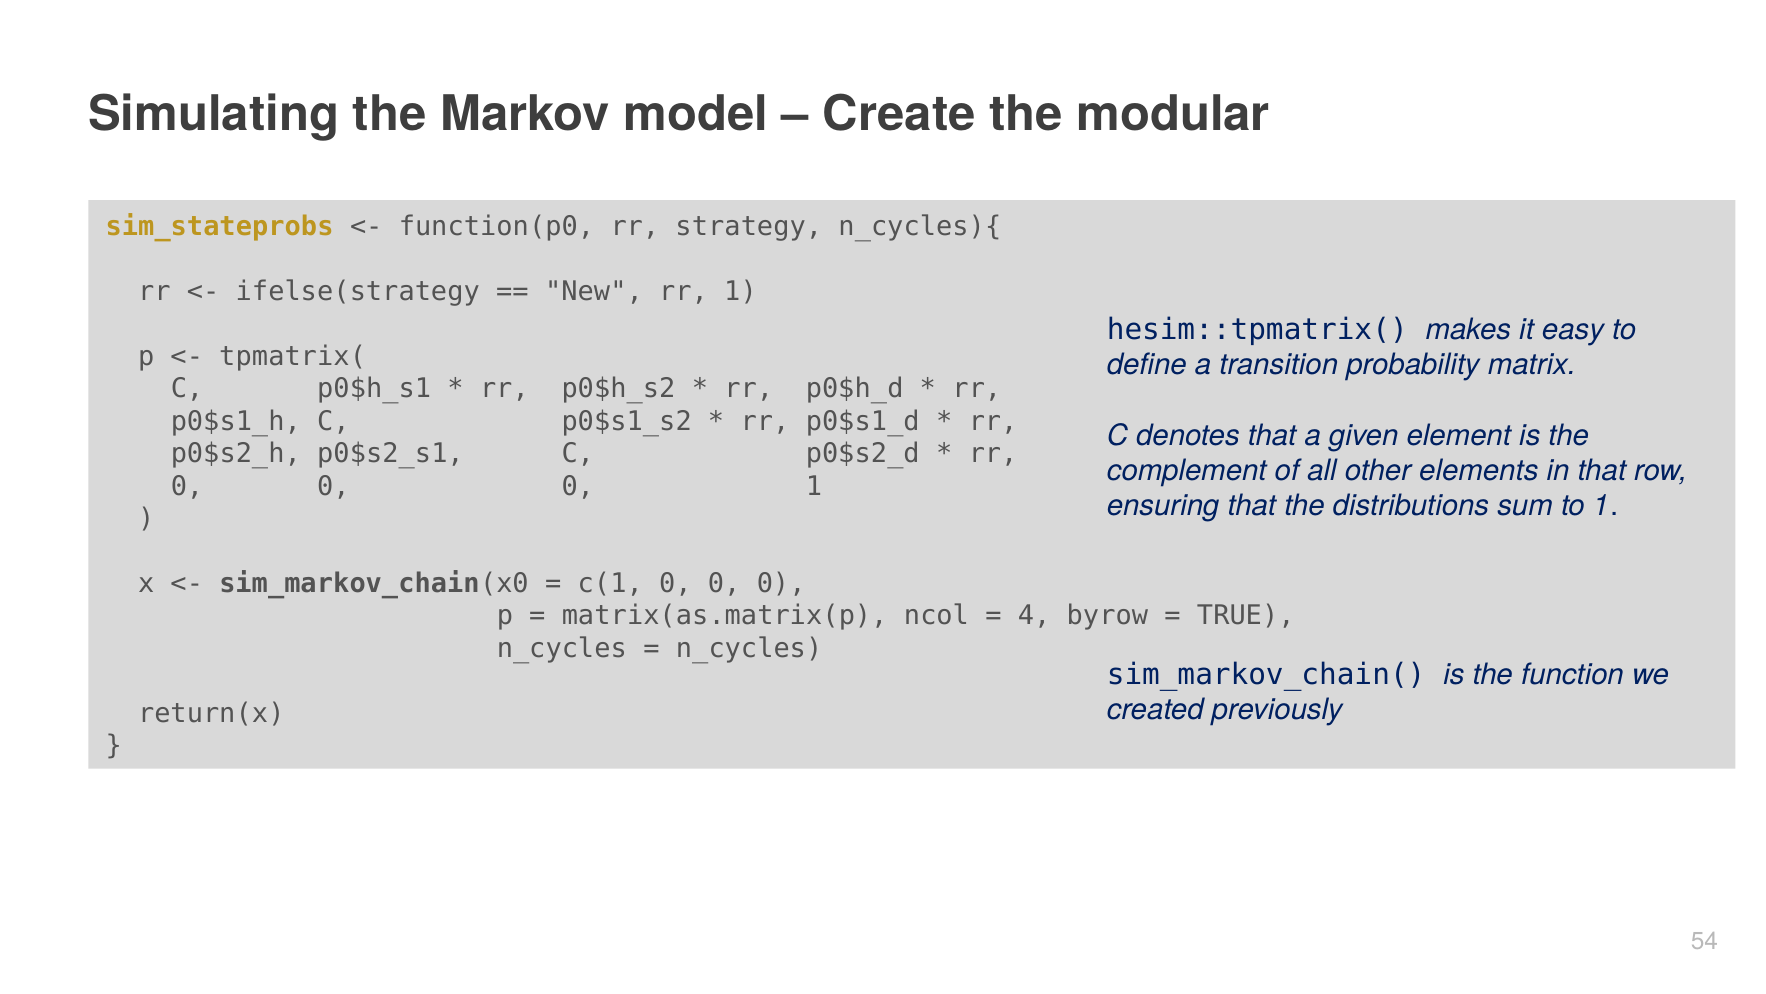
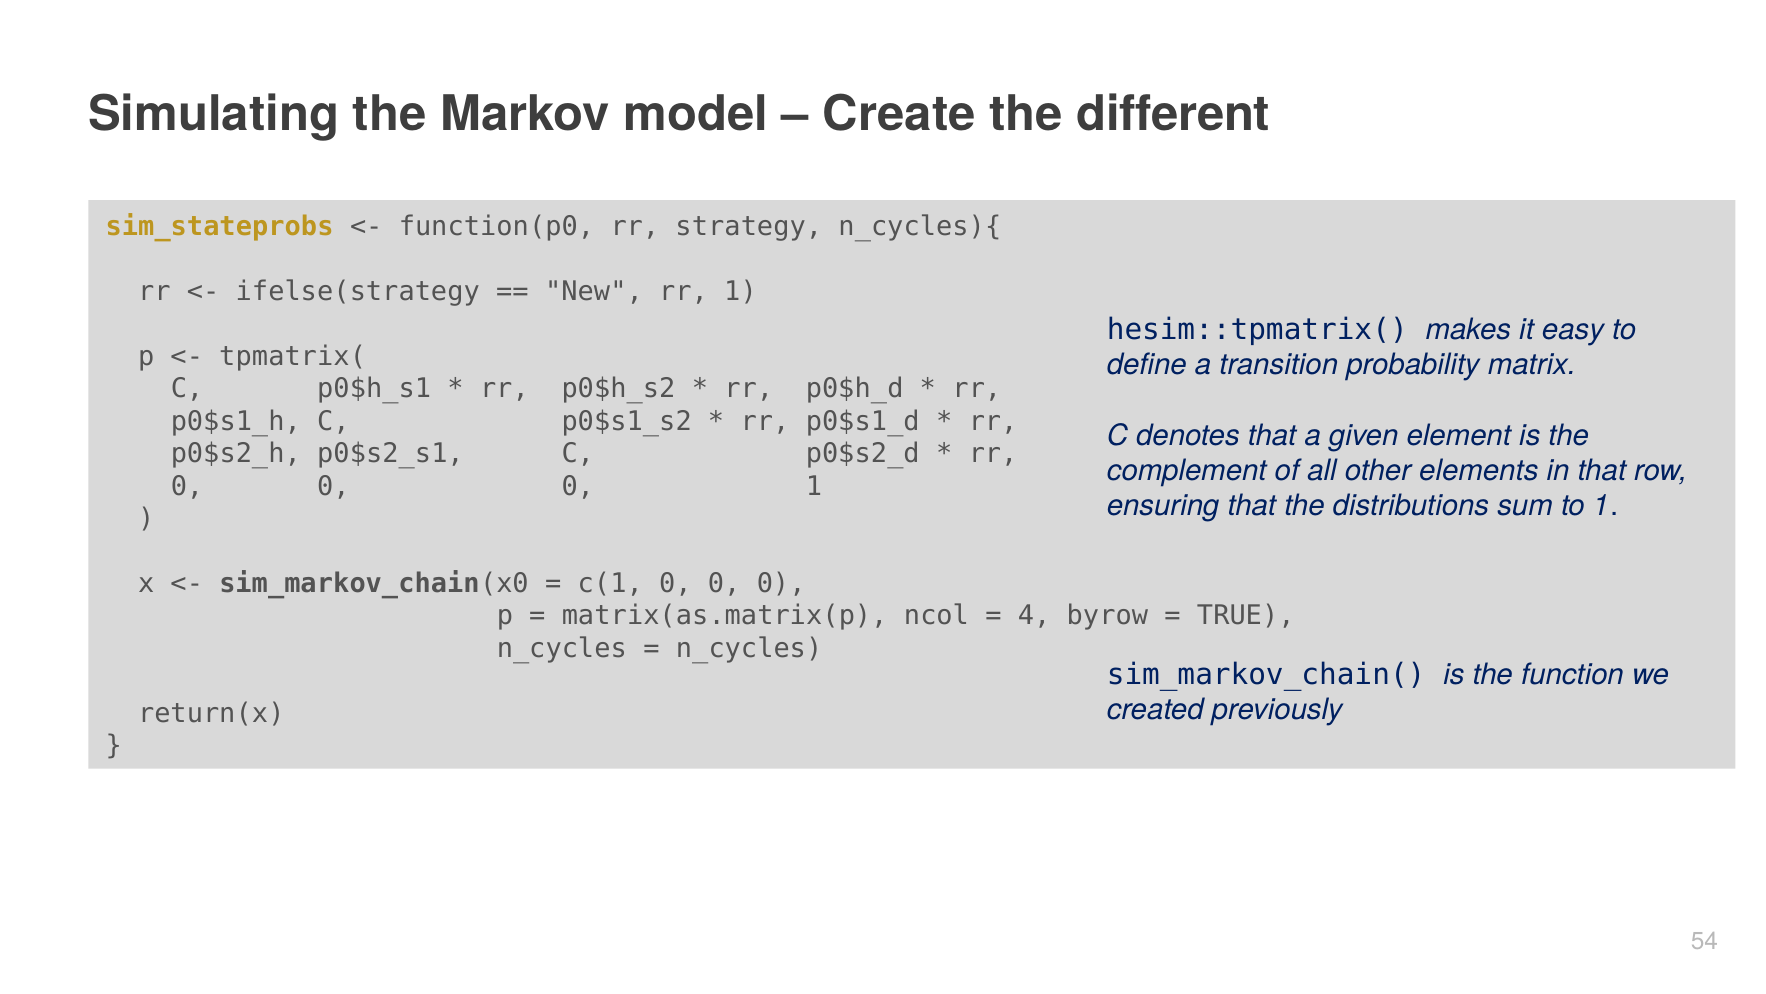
modular: modular -> different
